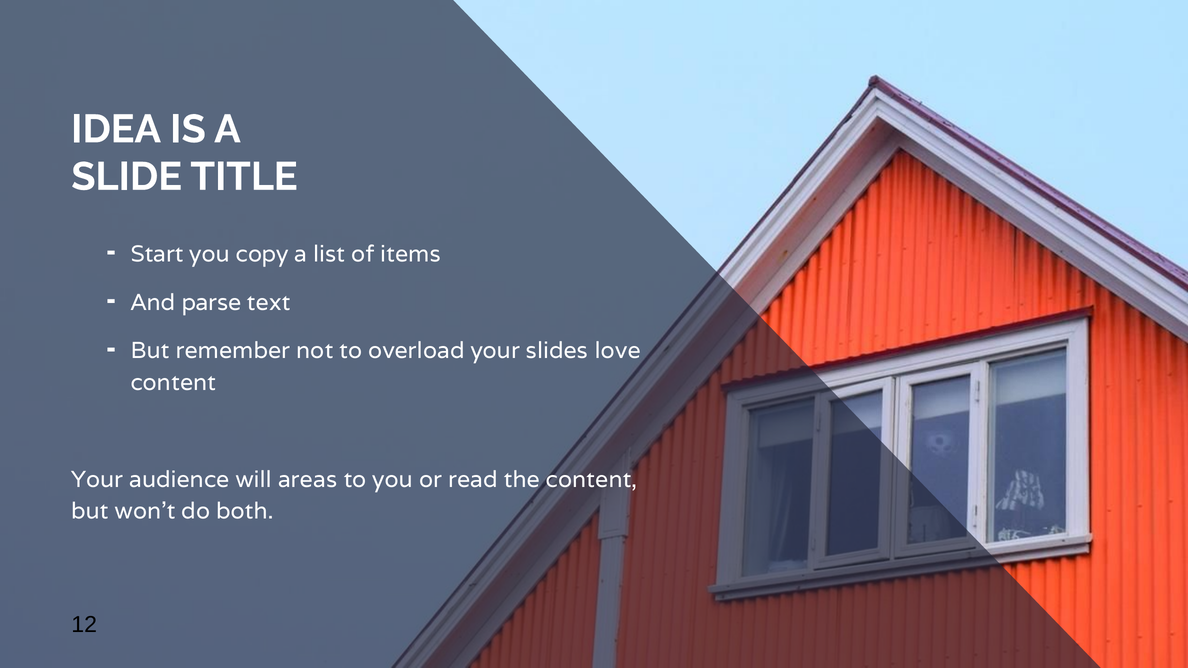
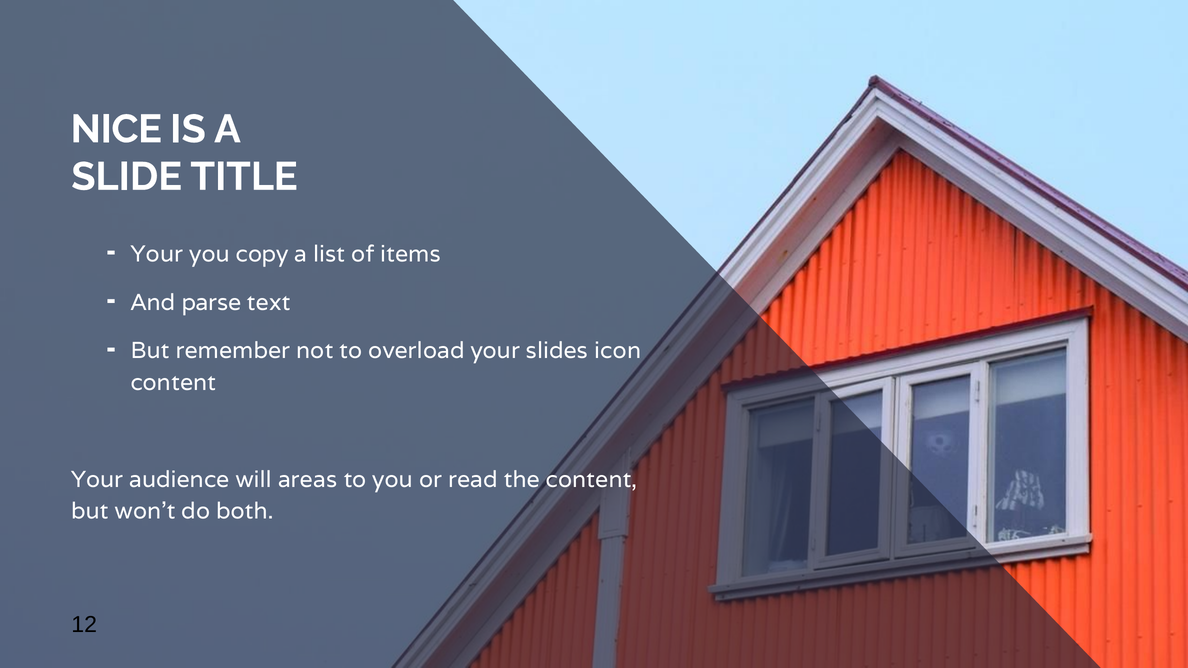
IDEA: IDEA -> NICE
Start at (157, 254): Start -> Your
love: love -> icon
